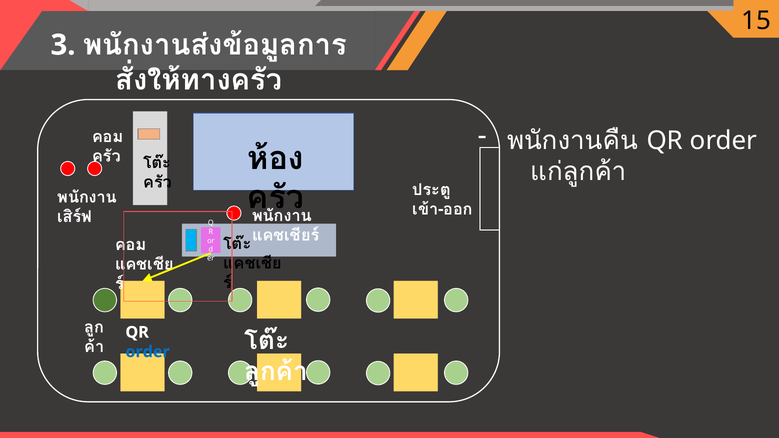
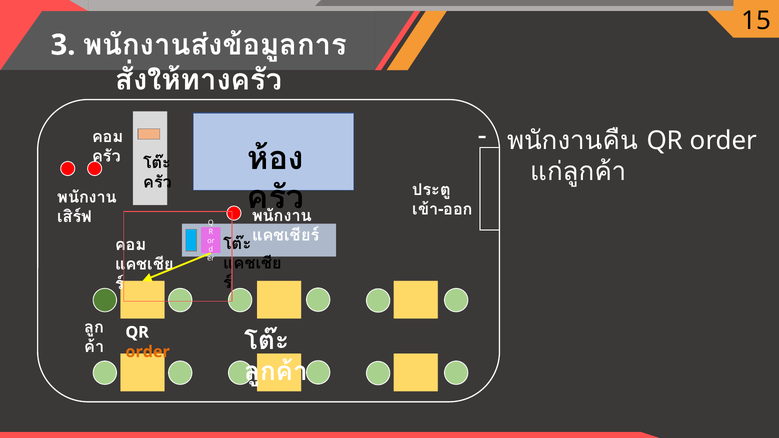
order at (148, 352) colour: blue -> orange
